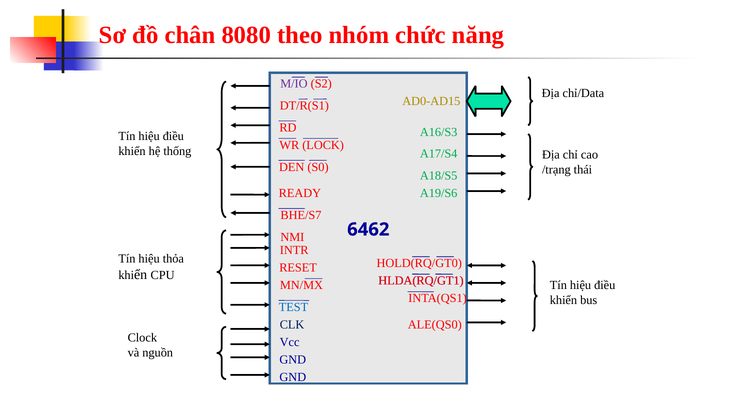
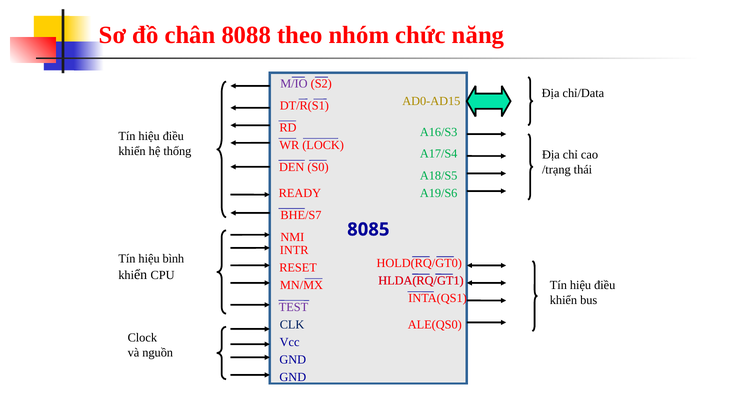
8080: 8080 -> 8088
6462: 6462 -> 8085
thỏa: thỏa -> bình
TEST colour: blue -> purple
